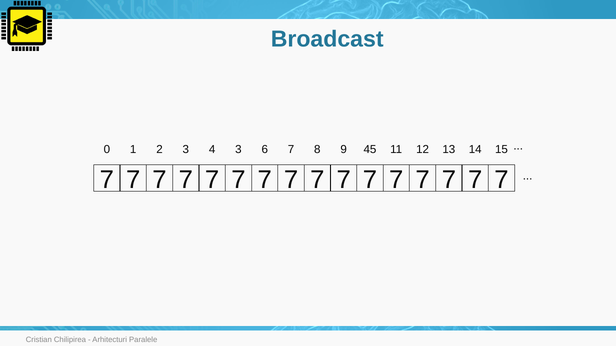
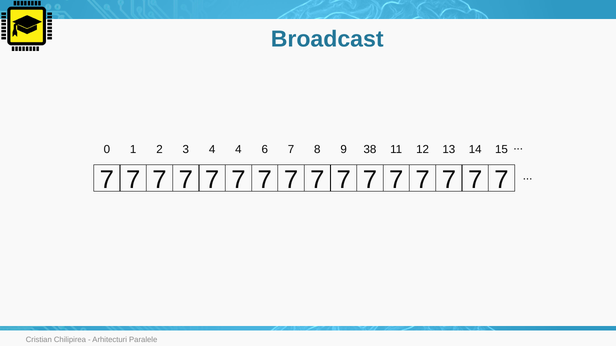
4 3: 3 -> 4
45: 45 -> 38
